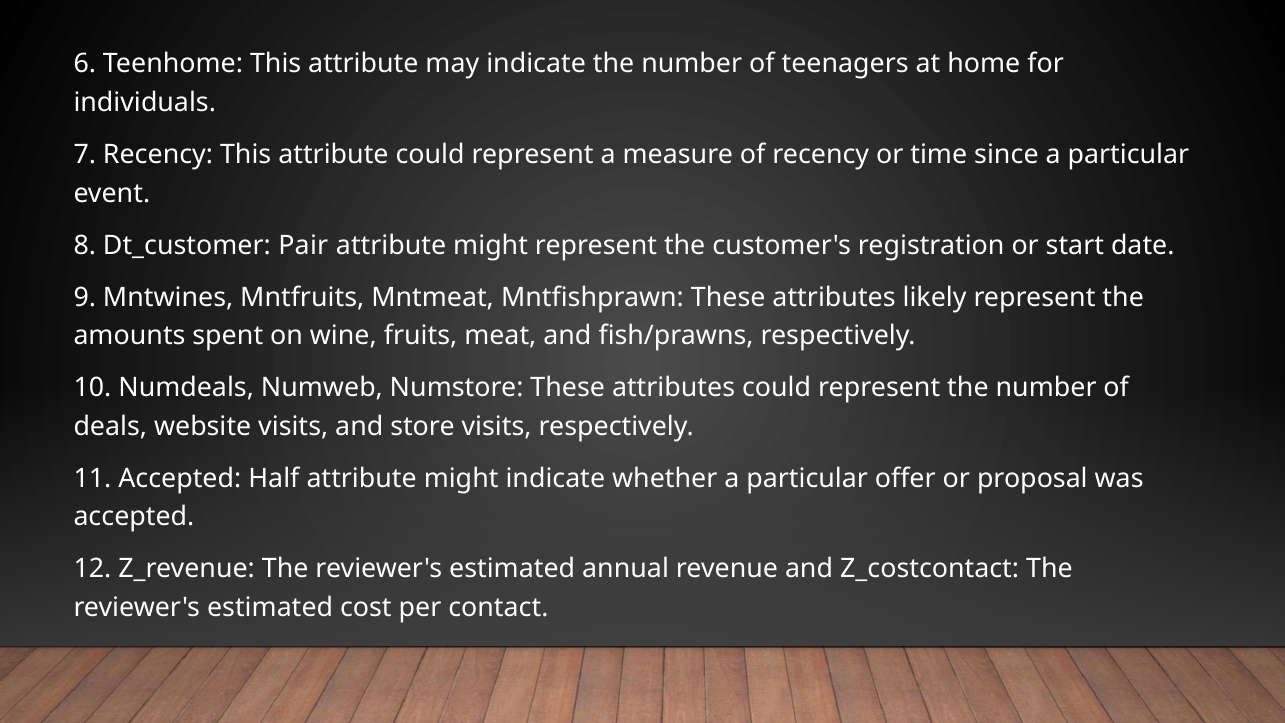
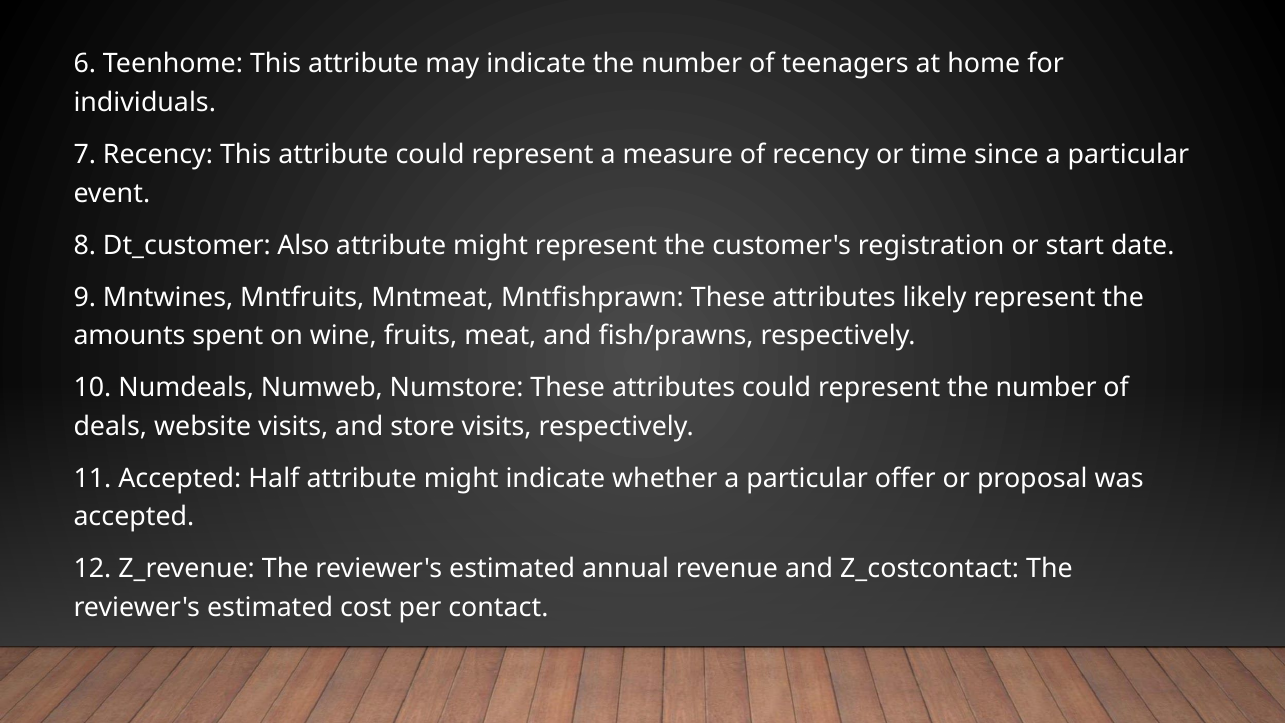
Pair: Pair -> Also
